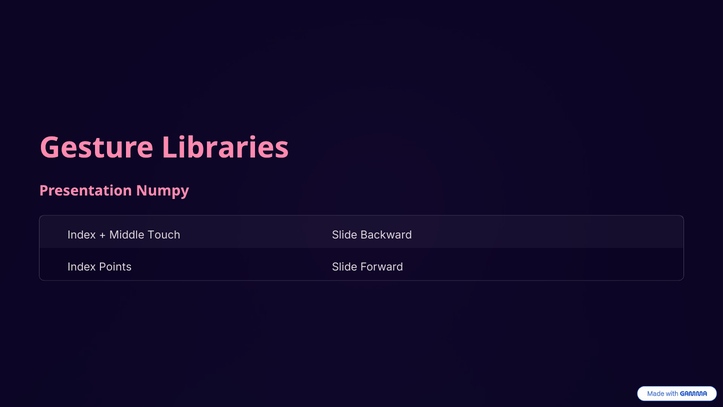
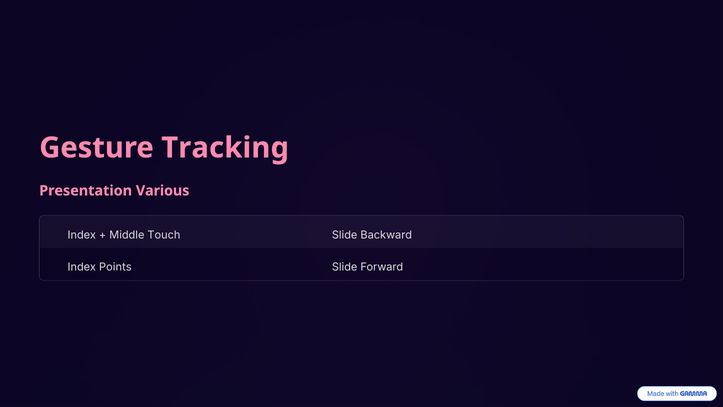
Libraries: Libraries -> Tracking
Numpy: Numpy -> Various
